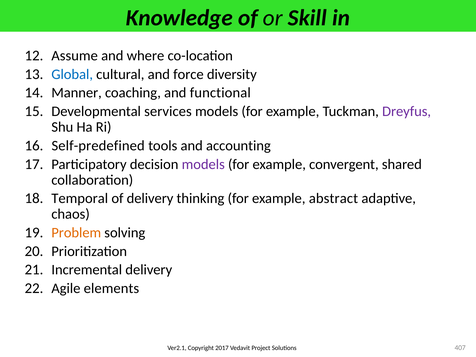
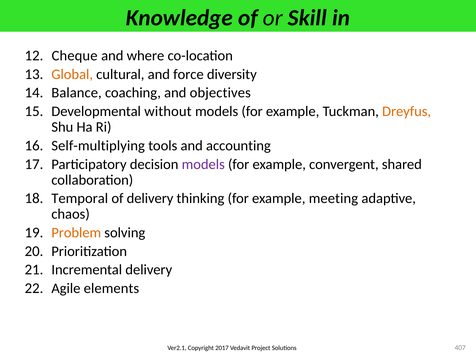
Assume: Assume -> Cheque
Global colour: blue -> orange
Manner: Manner -> Balance
functional: functional -> objectives
services: services -> without
Dreyfus colour: purple -> orange
Self-predefined: Self-predefined -> Self-multiplying
abstract: abstract -> meeting
